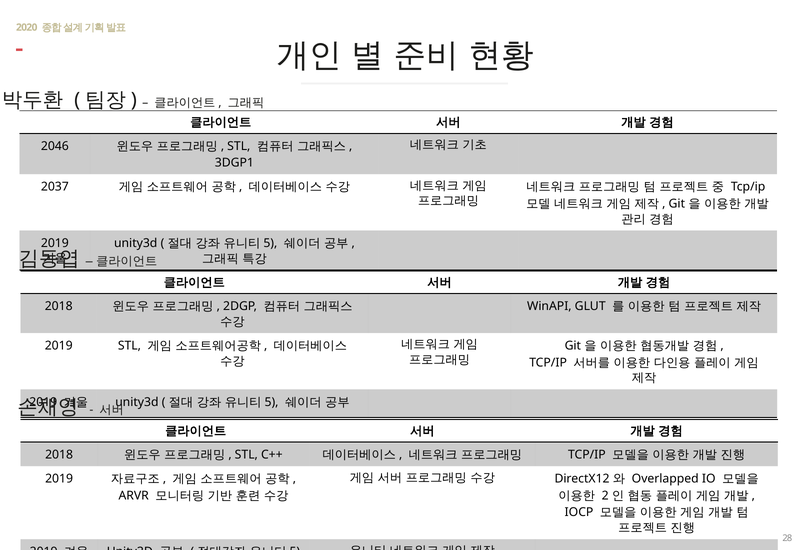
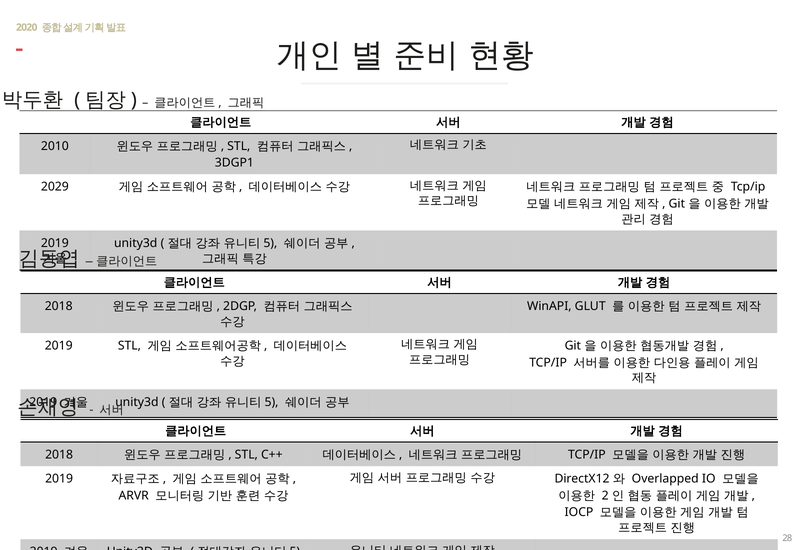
2046: 2046 -> 2010
2037: 2037 -> 2029
